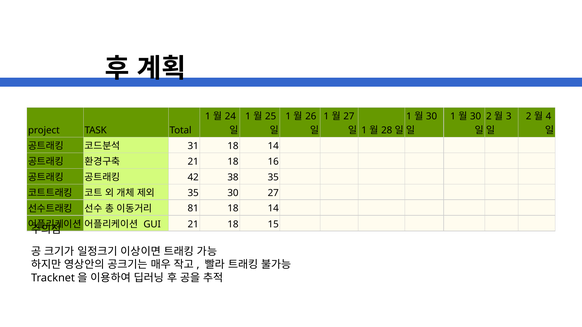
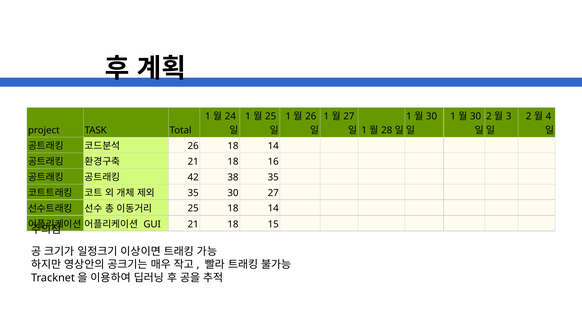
31 at (193, 146): 31 -> 26
81 at (193, 209): 81 -> 25
